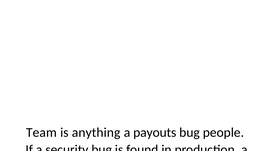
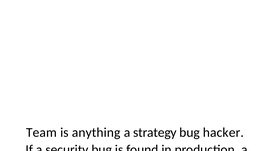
a payouts: payouts -> strategy
bug people: people -> hacker
